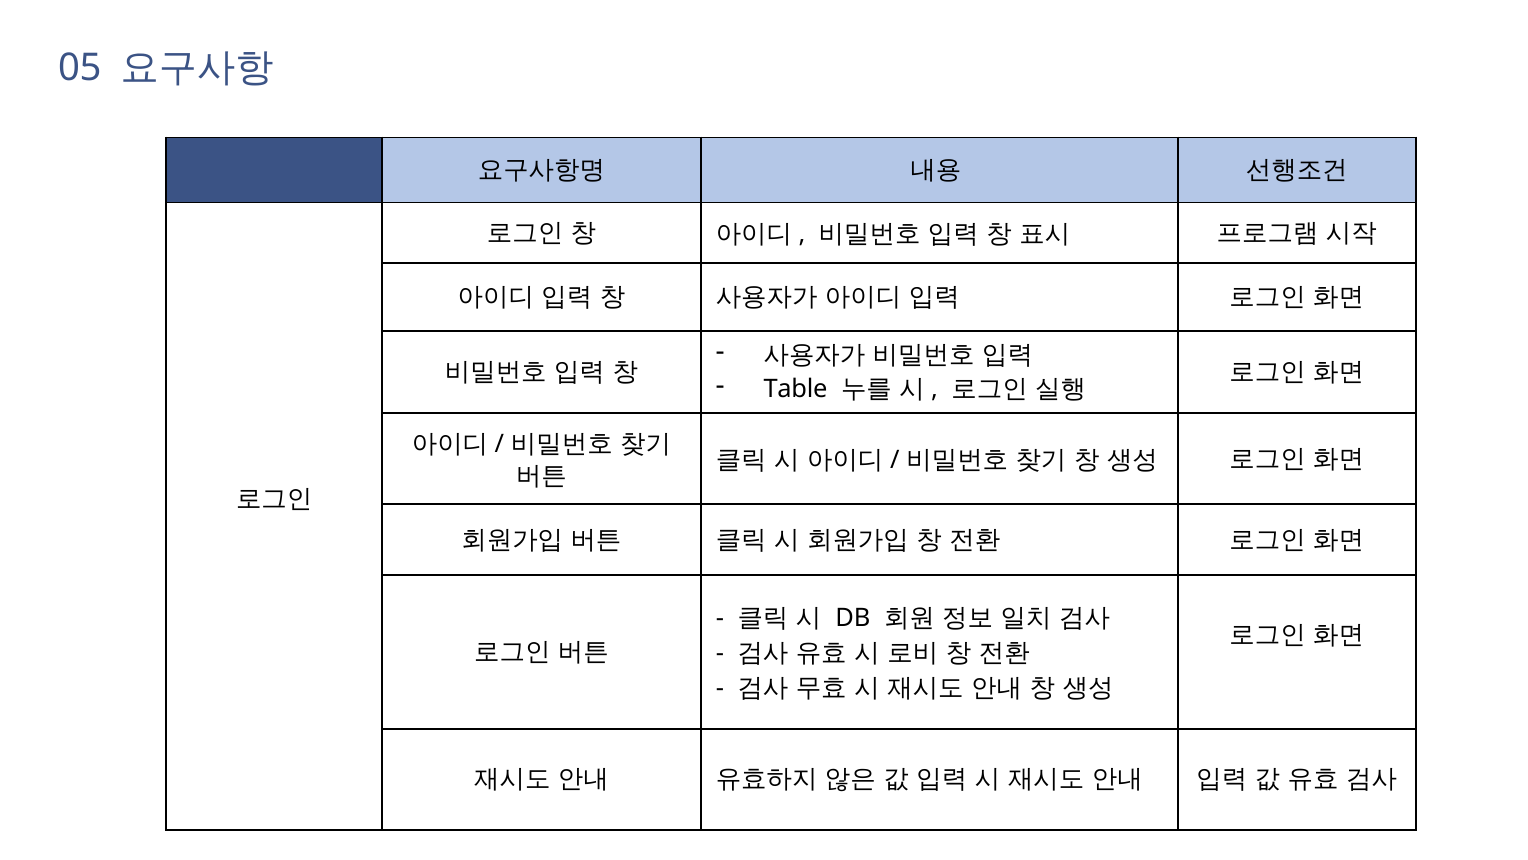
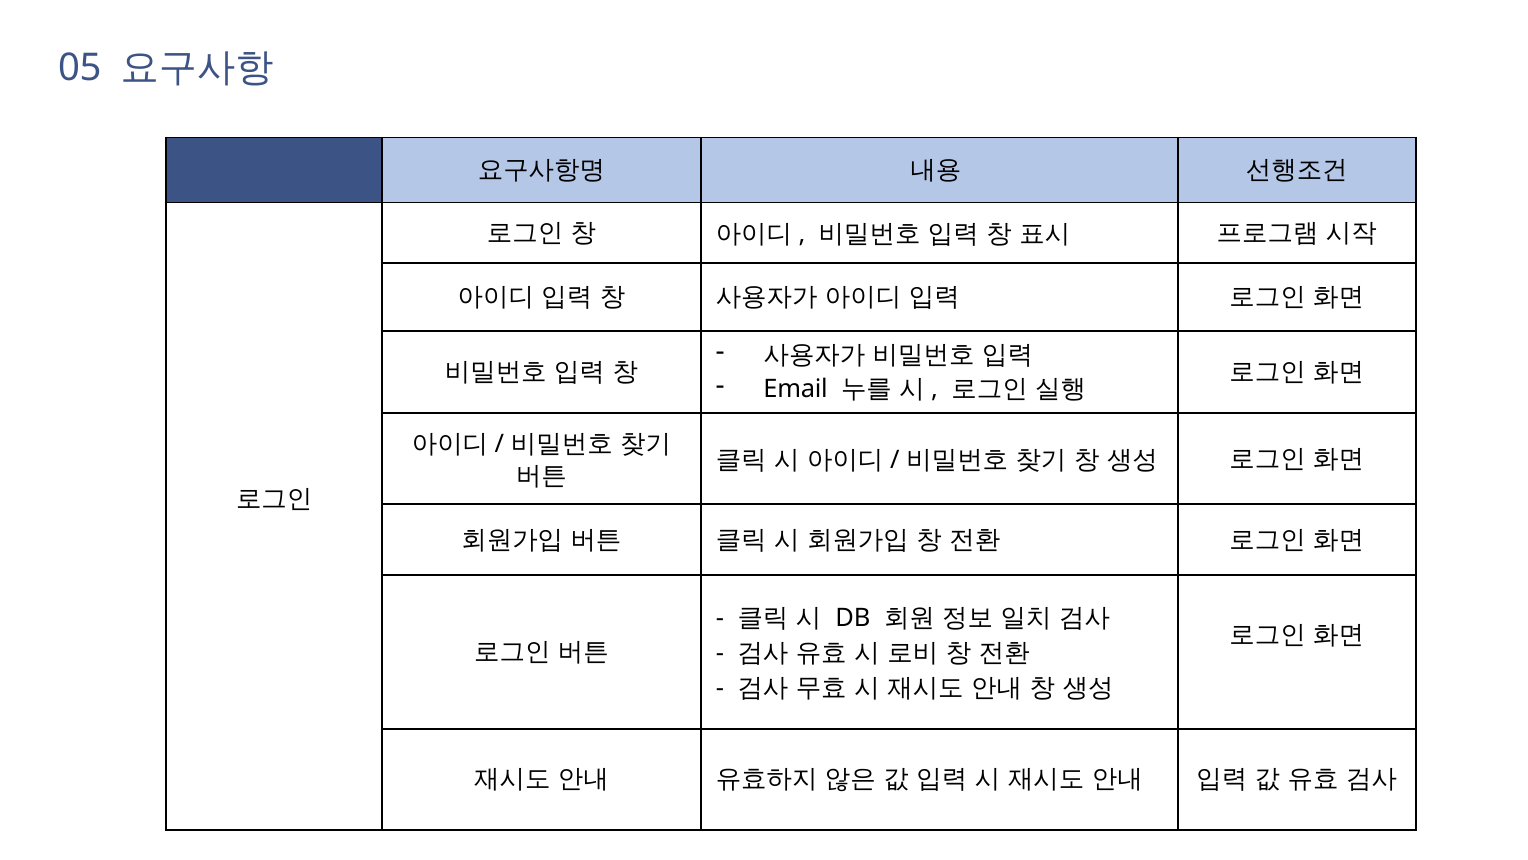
Table: Table -> Email
